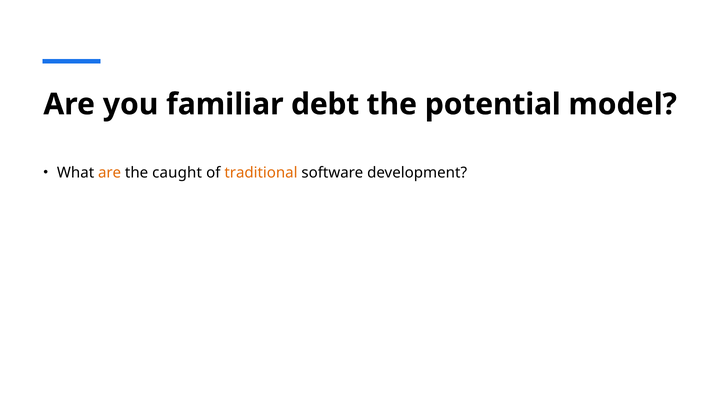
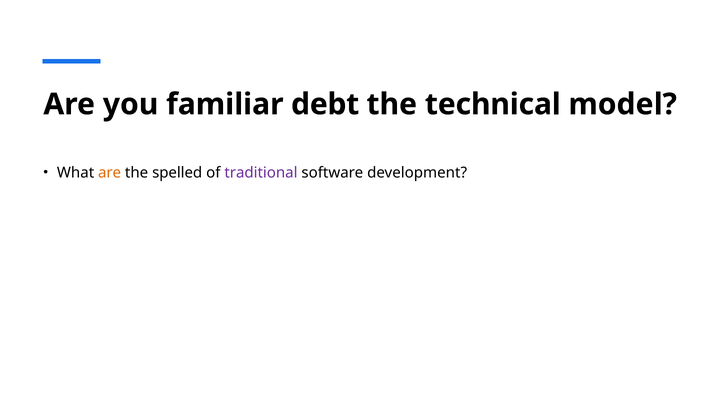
potential: potential -> technical
caught: caught -> spelled
traditional colour: orange -> purple
